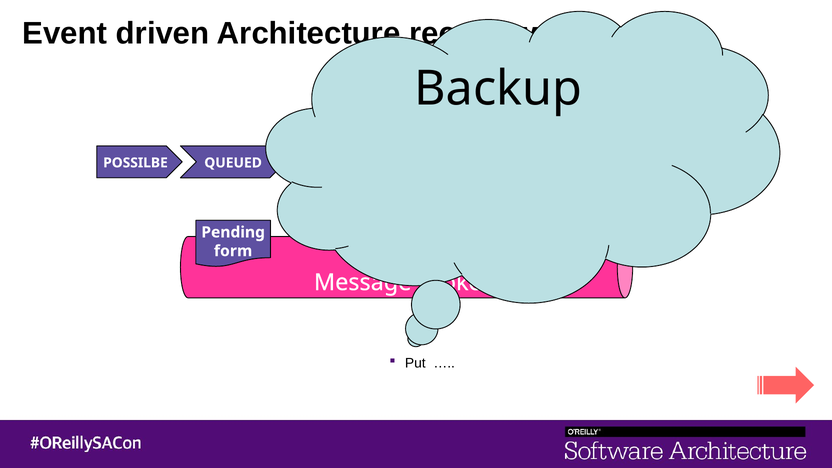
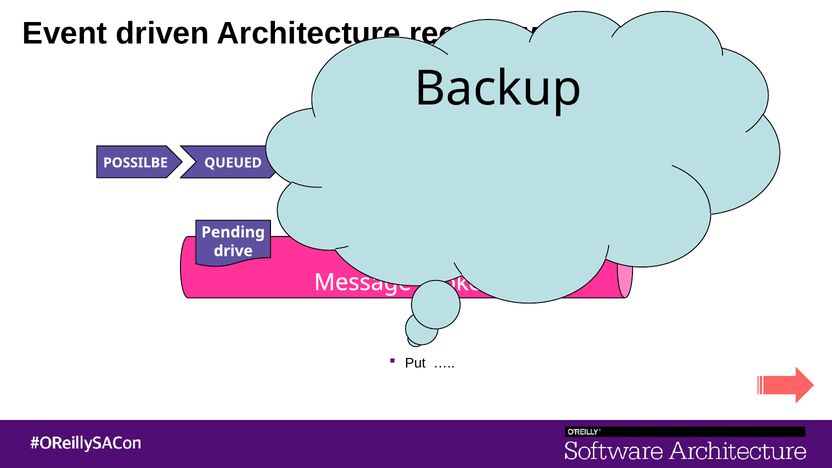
form: form -> drive
